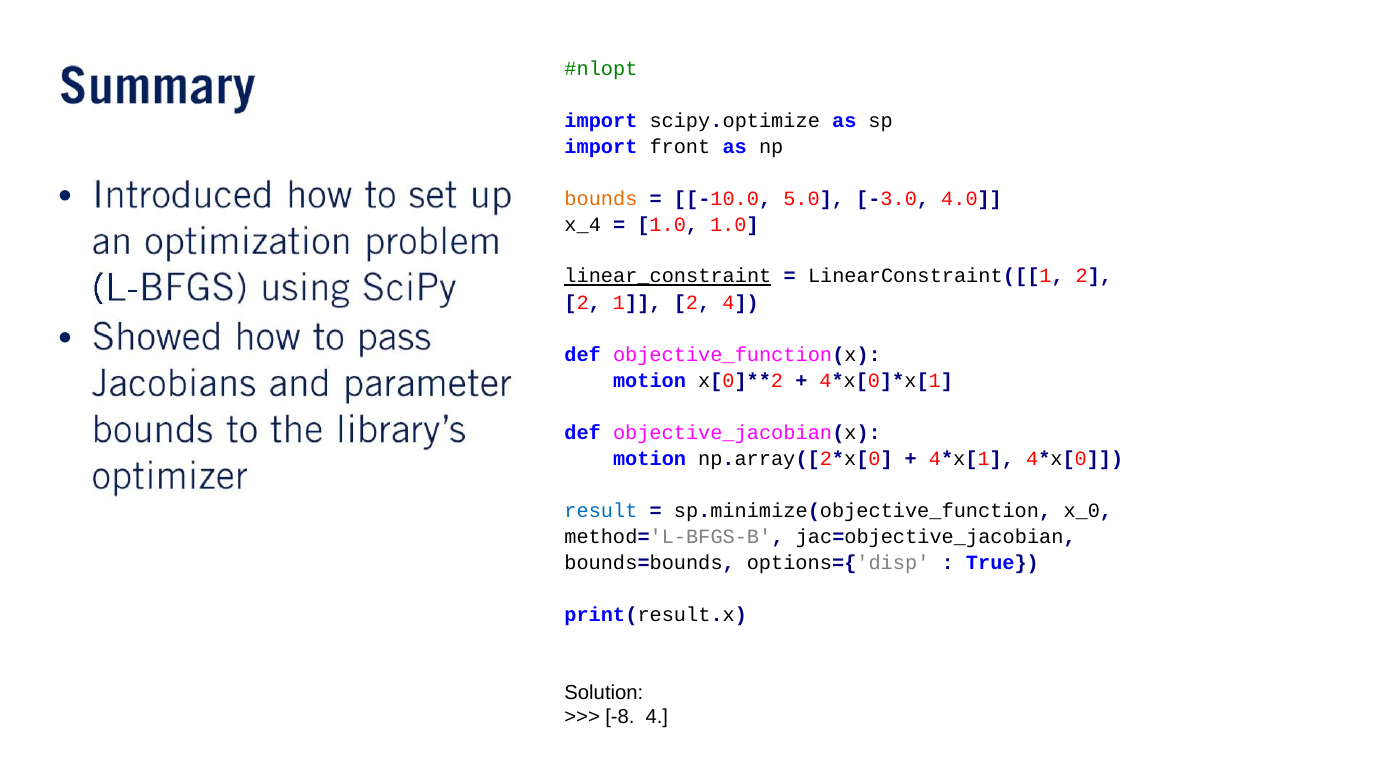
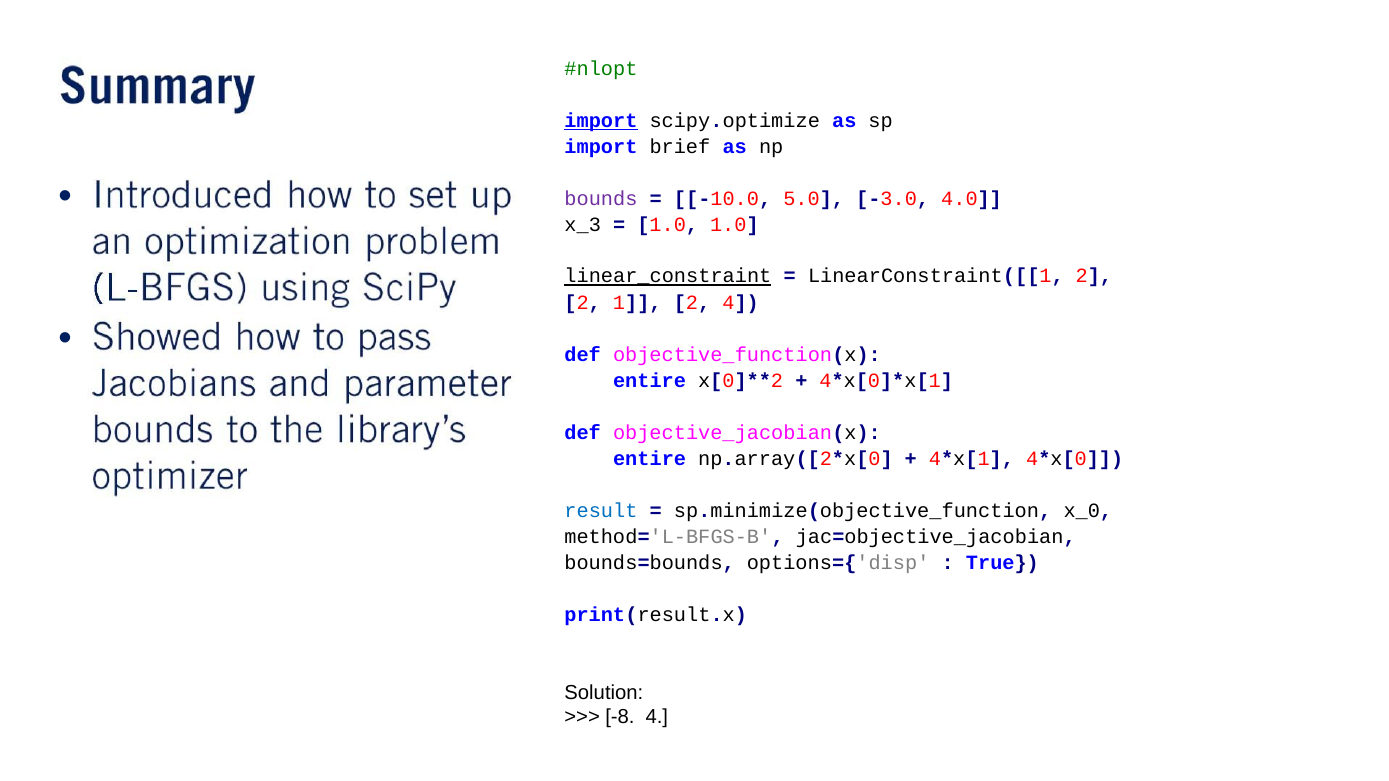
import at (601, 120) underline: none -> present
front: front -> brief
bounds colour: orange -> purple
x_4: x_4 -> x_3
motion at (650, 381): motion -> entire
motion at (650, 459): motion -> entire
